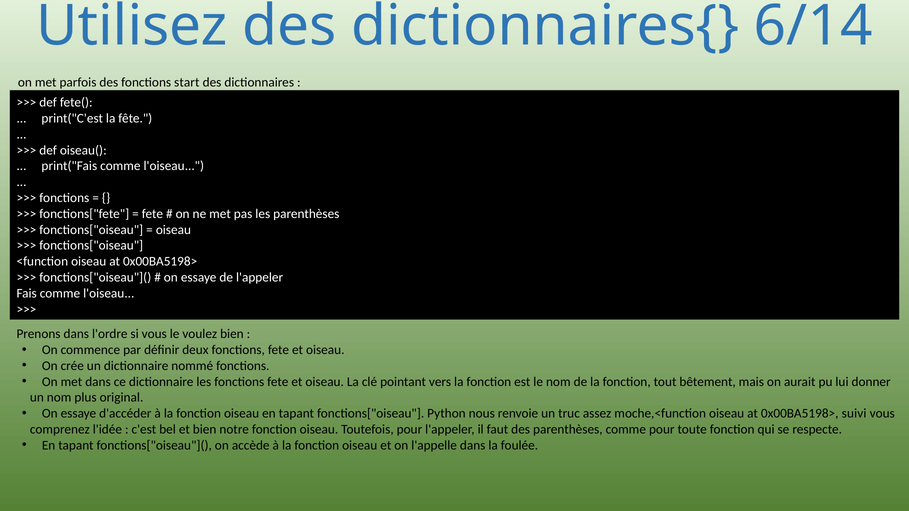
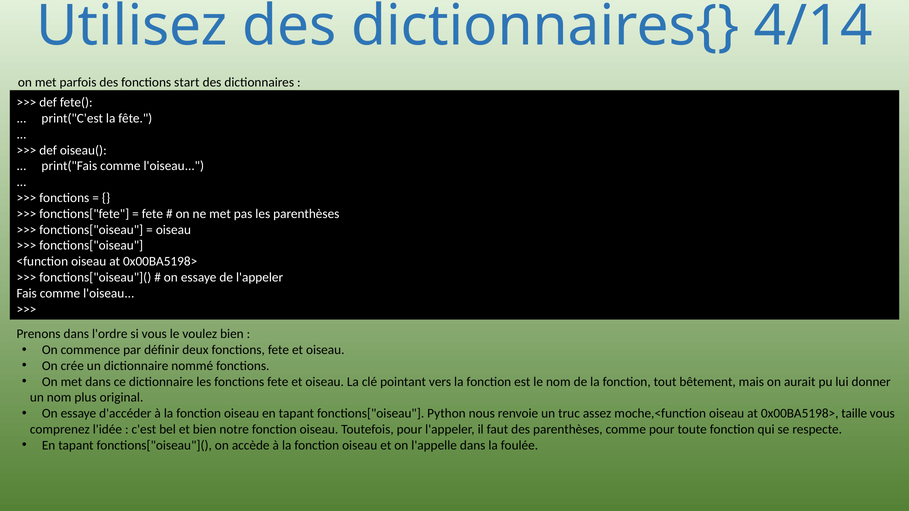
6/14: 6/14 -> 4/14
suivi: suivi -> taille
